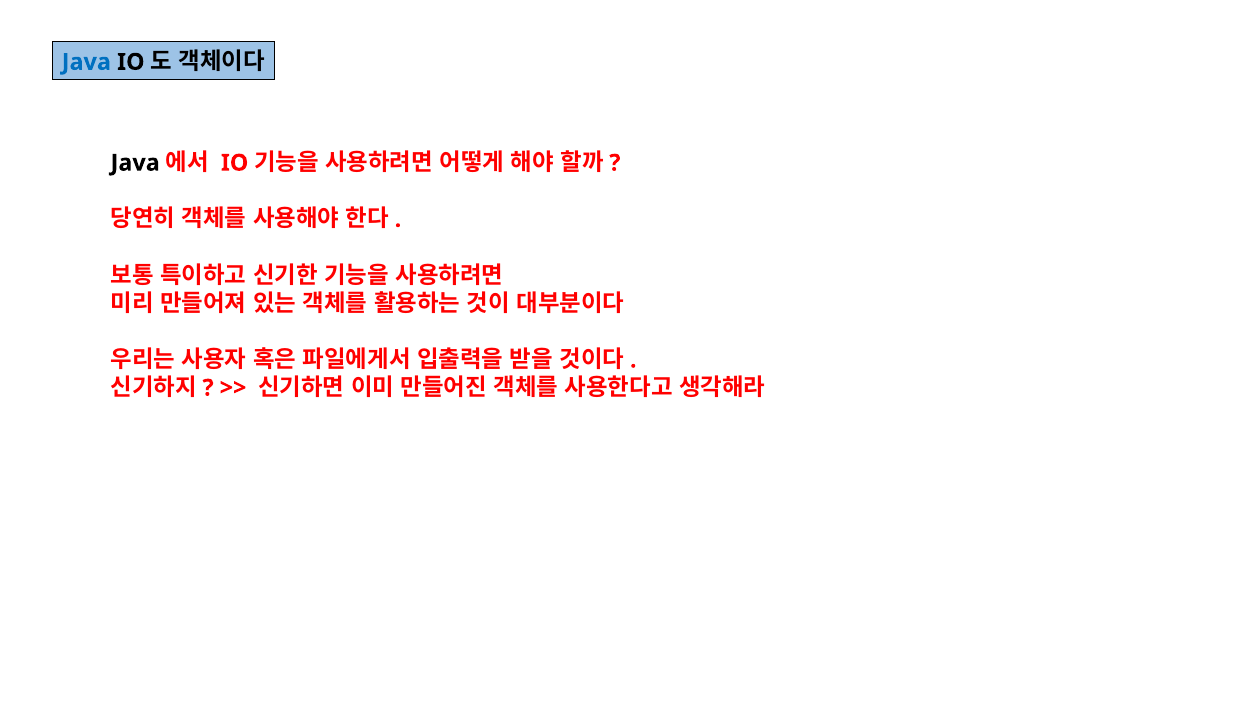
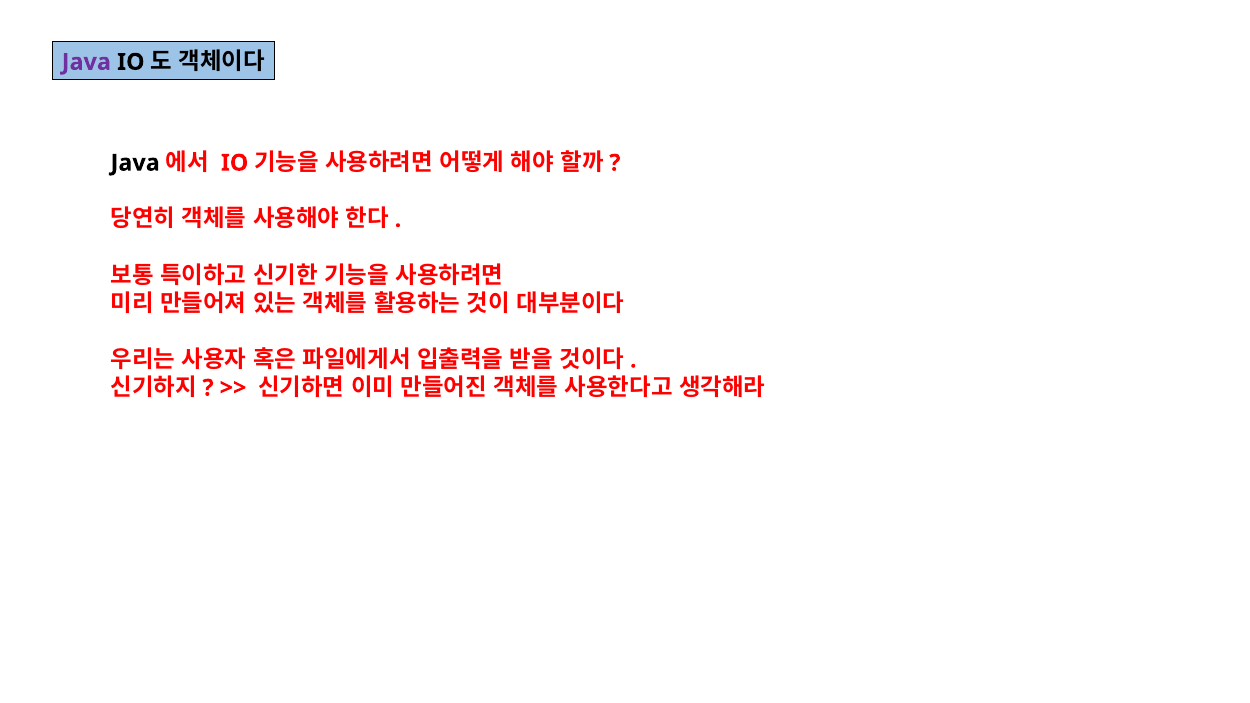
Java at (86, 62) colour: blue -> purple
